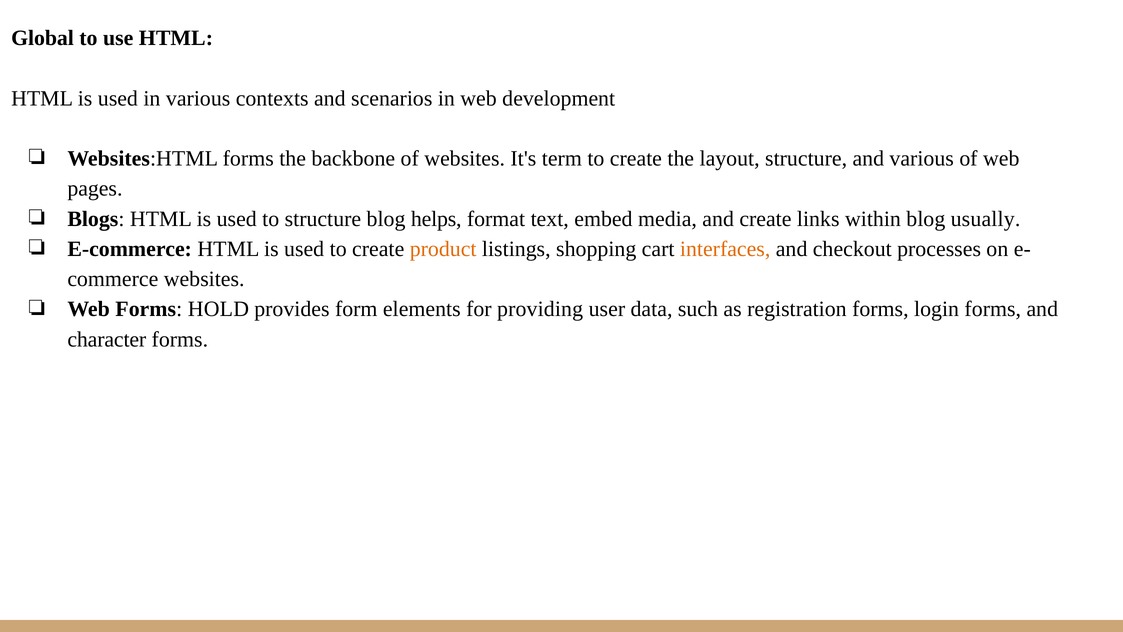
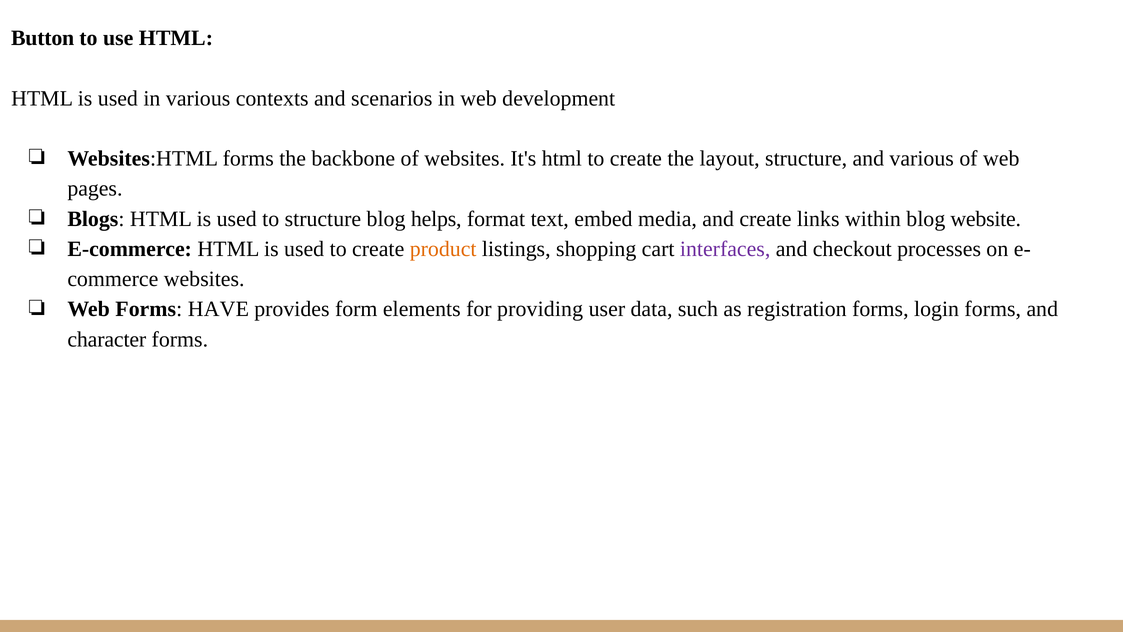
Global: Global -> Button
It's term: term -> html
usually: usually -> website
interfaces colour: orange -> purple
HOLD: HOLD -> HAVE
